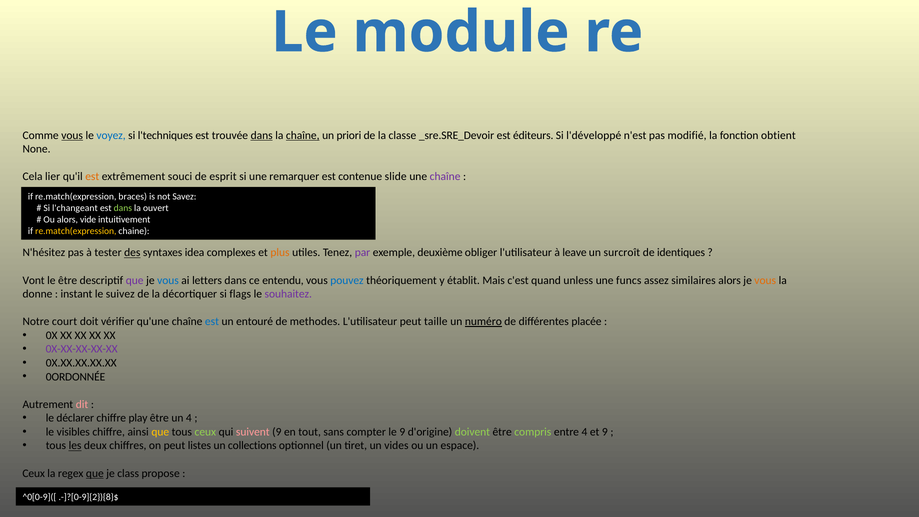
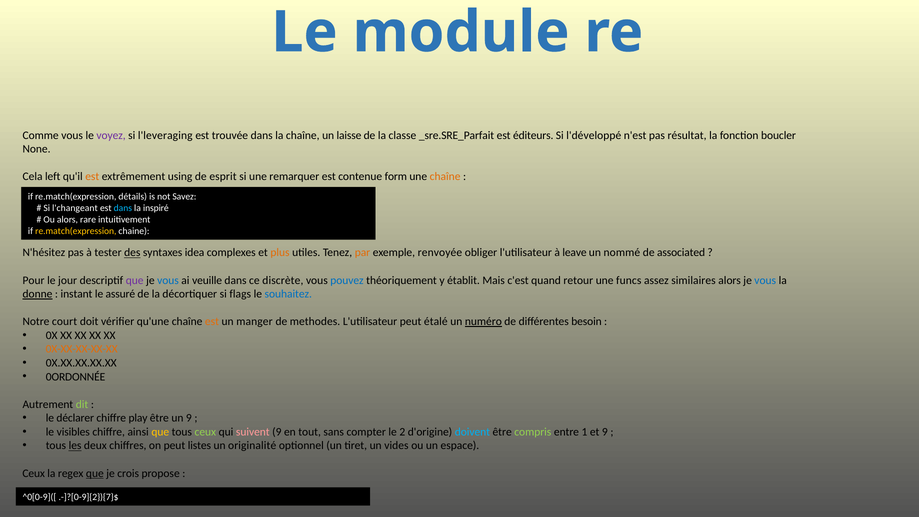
vous at (72, 135) underline: present -> none
voyez colour: blue -> purple
l'techniques: l'techniques -> l'leveraging
dans at (262, 135) underline: present -> none
chaîne at (303, 135) underline: present -> none
priori: priori -> laisse
_sre.SRE_Devoir: _sre.SRE_Devoir -> _sre.SRE_Parfait
modifié: modifié -> résultat
obtient: obtient -> boucler
lier: lier -> left
souci: souci -> using
slide: slide -> form
chaîne at (445, 177) colour: purple -> orange
braces: braces -> détails
dans at (123, 208) colour: light green -> light blue
ouvert: ouvert -> inspiré
vide: vide -> rare
par colour: purple -> orange
deuxième: deuxième -> renvoyée
surcroît: surcroît -> nommé
identiques: identiques -> associated
Vont: Vont -> Pour
le être: être -> jour
letters: letters -> veuille
entendu: entendu -> discrète
unless: unless -> retour
vous at (765, 280) colour: orange -> blue
donne underline: none -> present
suivez: suivez -> assuré
souhaitez colour: purple -> blue
est at (212, 322) colour: blue -> orange
entouré: entouré -> manger
taille: taille -> étalé
placée: placée -> besoin
0X-XX-XX-XX-XX colour: purple -> orange
dit colour: pink -> light green
un 4: 4 -> 9
le 9: 9 -> 2
doivent colour: light green -> light blue
entre 4: 4 -> 1
collections: collections -> originalité
class: class -> crois
.-]?[0-9]{2}){8}$: .-]?[0-9]{2}){8}$ -> .-]?[0-9]{2}){7}$
